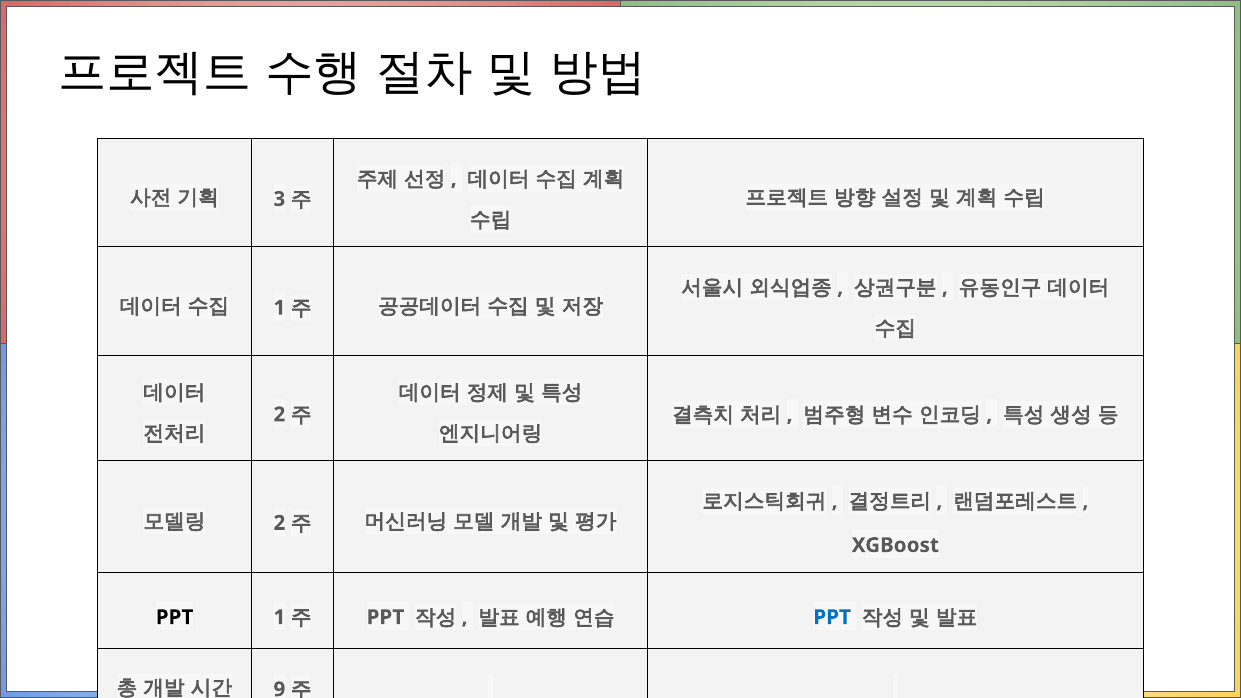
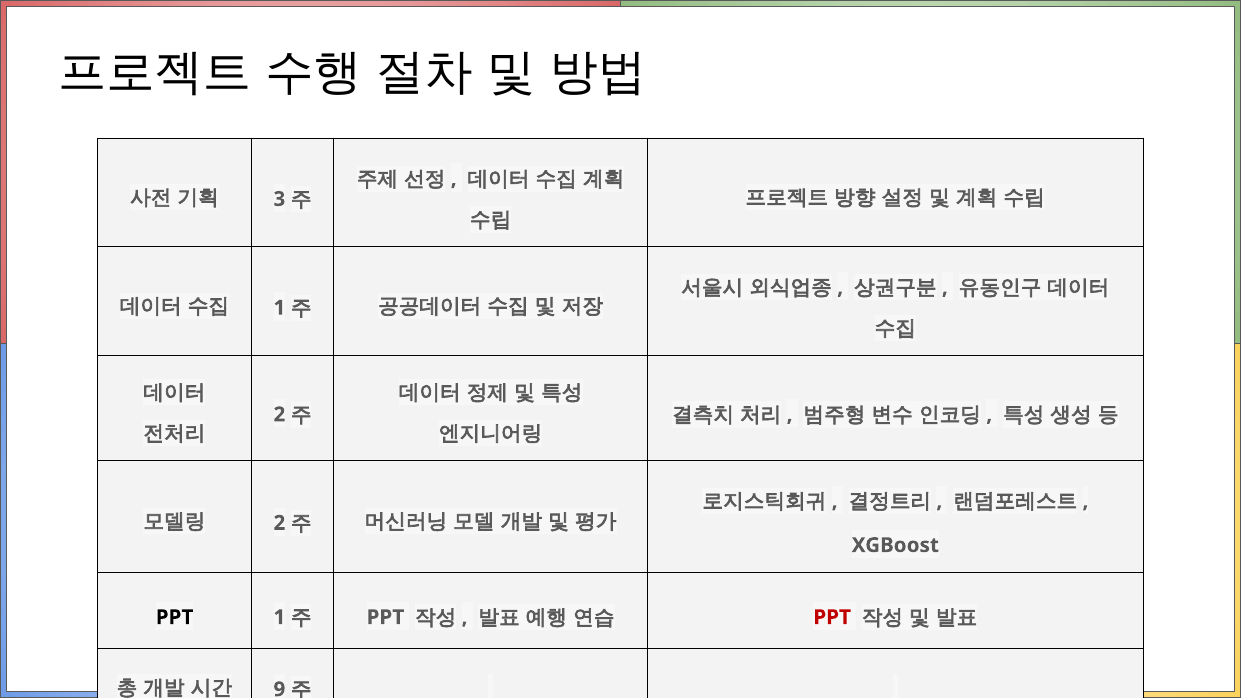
PPT at (832, 617) colour: blue -> red
